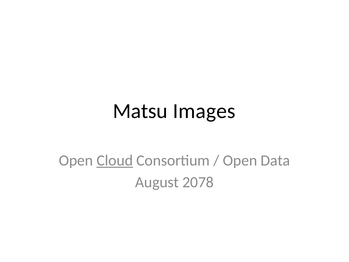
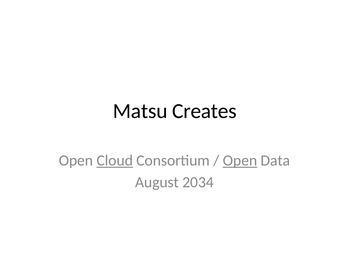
Images: Images -> Creates
Open at (240, 160) underline: none -> present
2078: 2078 -> 2034
